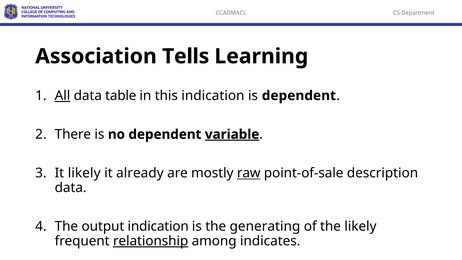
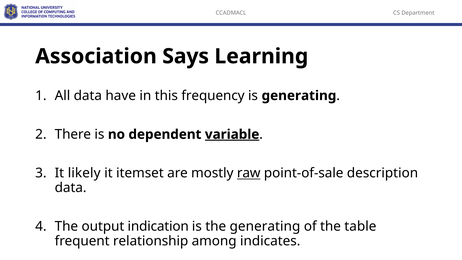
Tells: Tells -> Says
All underline: present -> none
table: table -> have
this indication: indication -> frequency
is dependent: dependent -> generating
already: already -> itemset
the likely: likely -> table
relationship underline: present -> none
